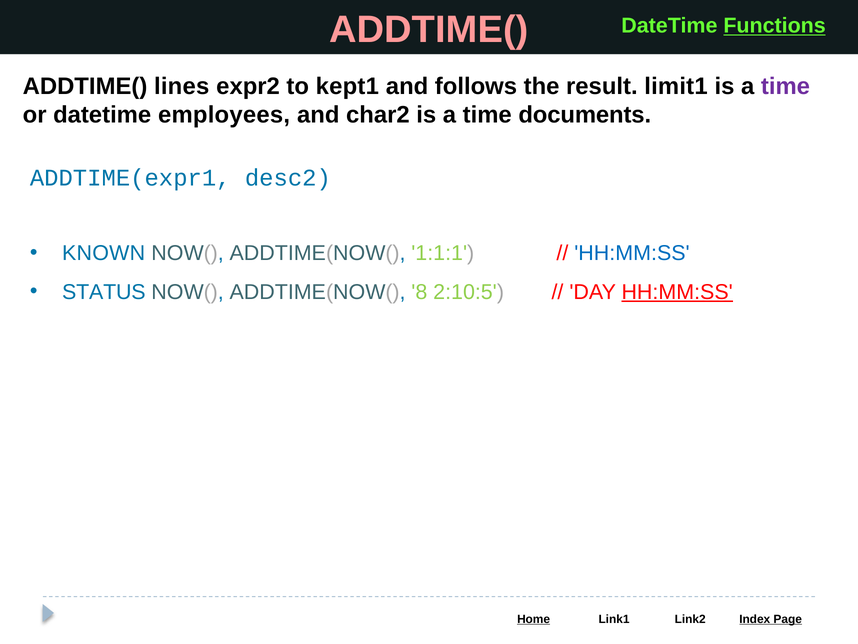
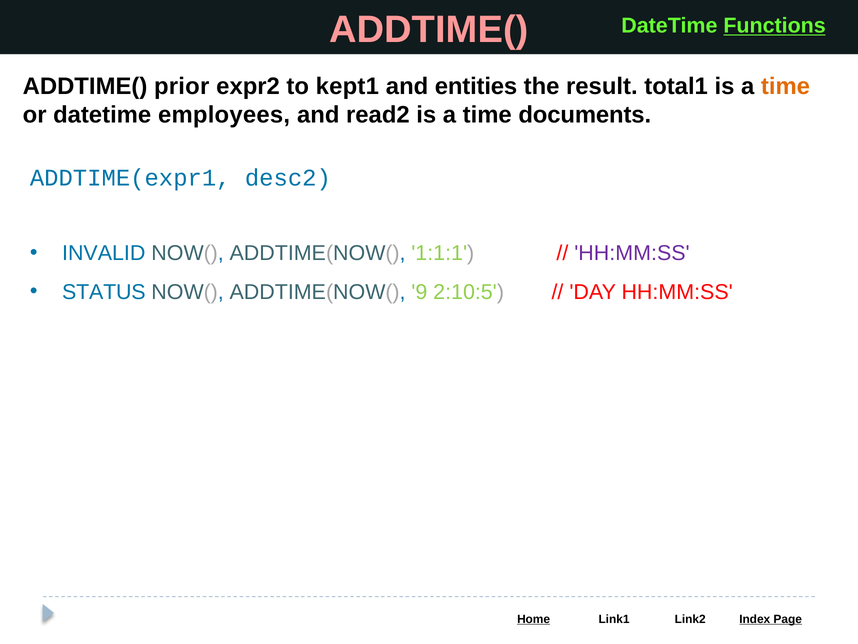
lines: lines -> prior
follows: follows -> entities
limit1: limit1 -> total1
time at (785, 86) colour: purple -> orange
char2: char2 -> read2
KNOWN: KNOWN -> INVALID
HH:MM:SS at (632, 253) colour: blue -> purple
8: 8 -> 9
HH:MM:SS at (677, 292) underline: present -> none
